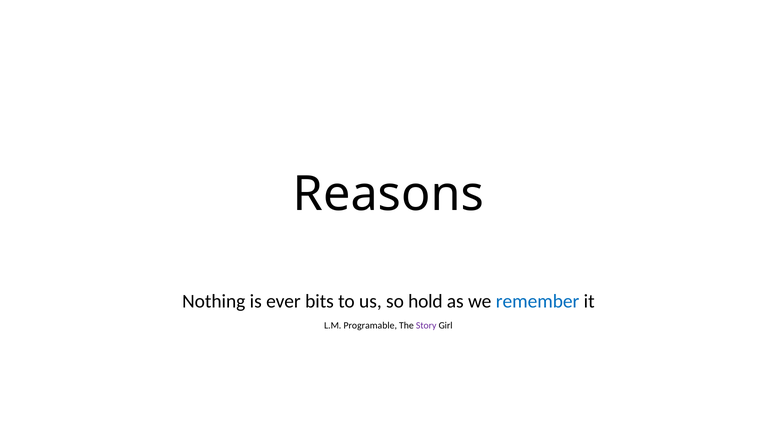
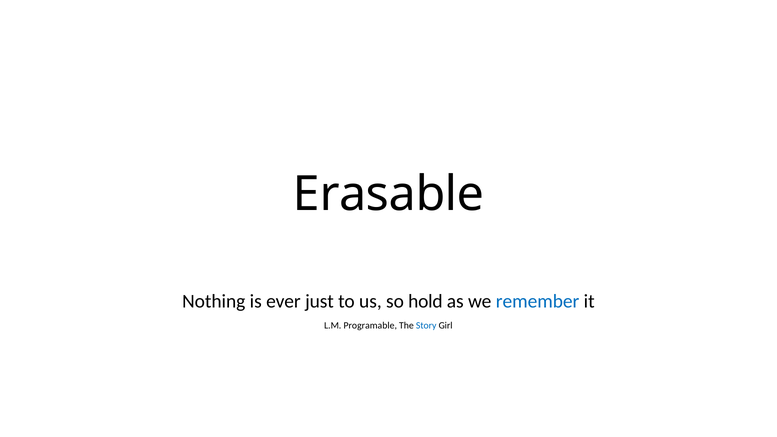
Reasons: Reasons -> Erasable
bits: bits -> just
Story colour: purple -> blue
